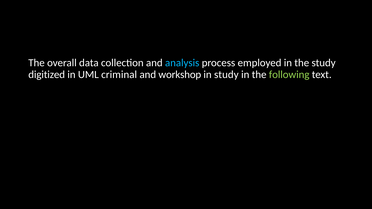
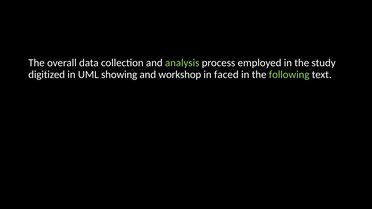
analysis colour: light blue -> light green
criminal: criminal -> showing
in study: study -> faced
